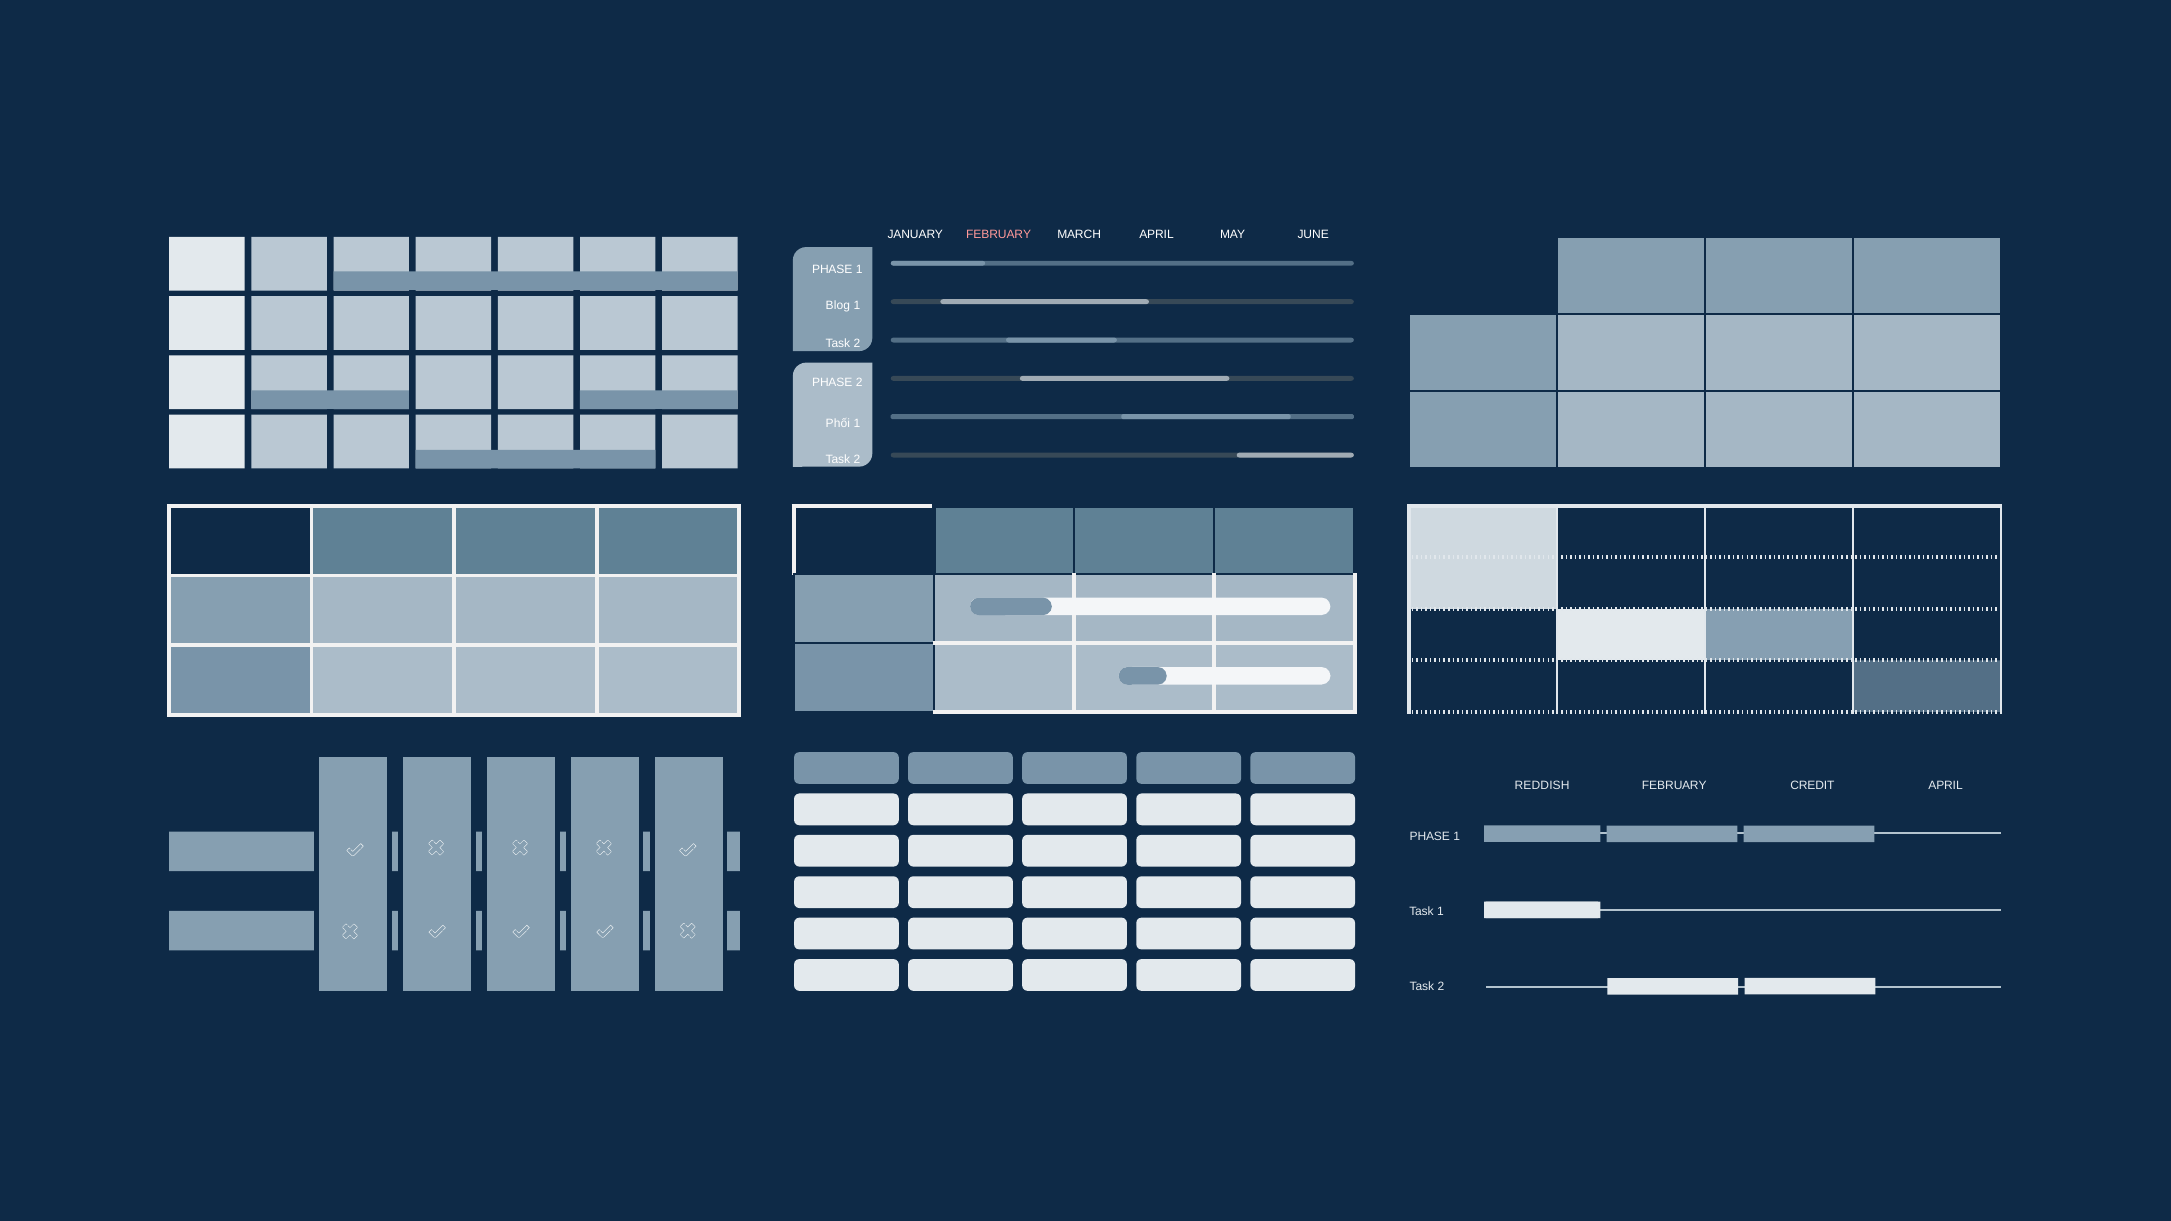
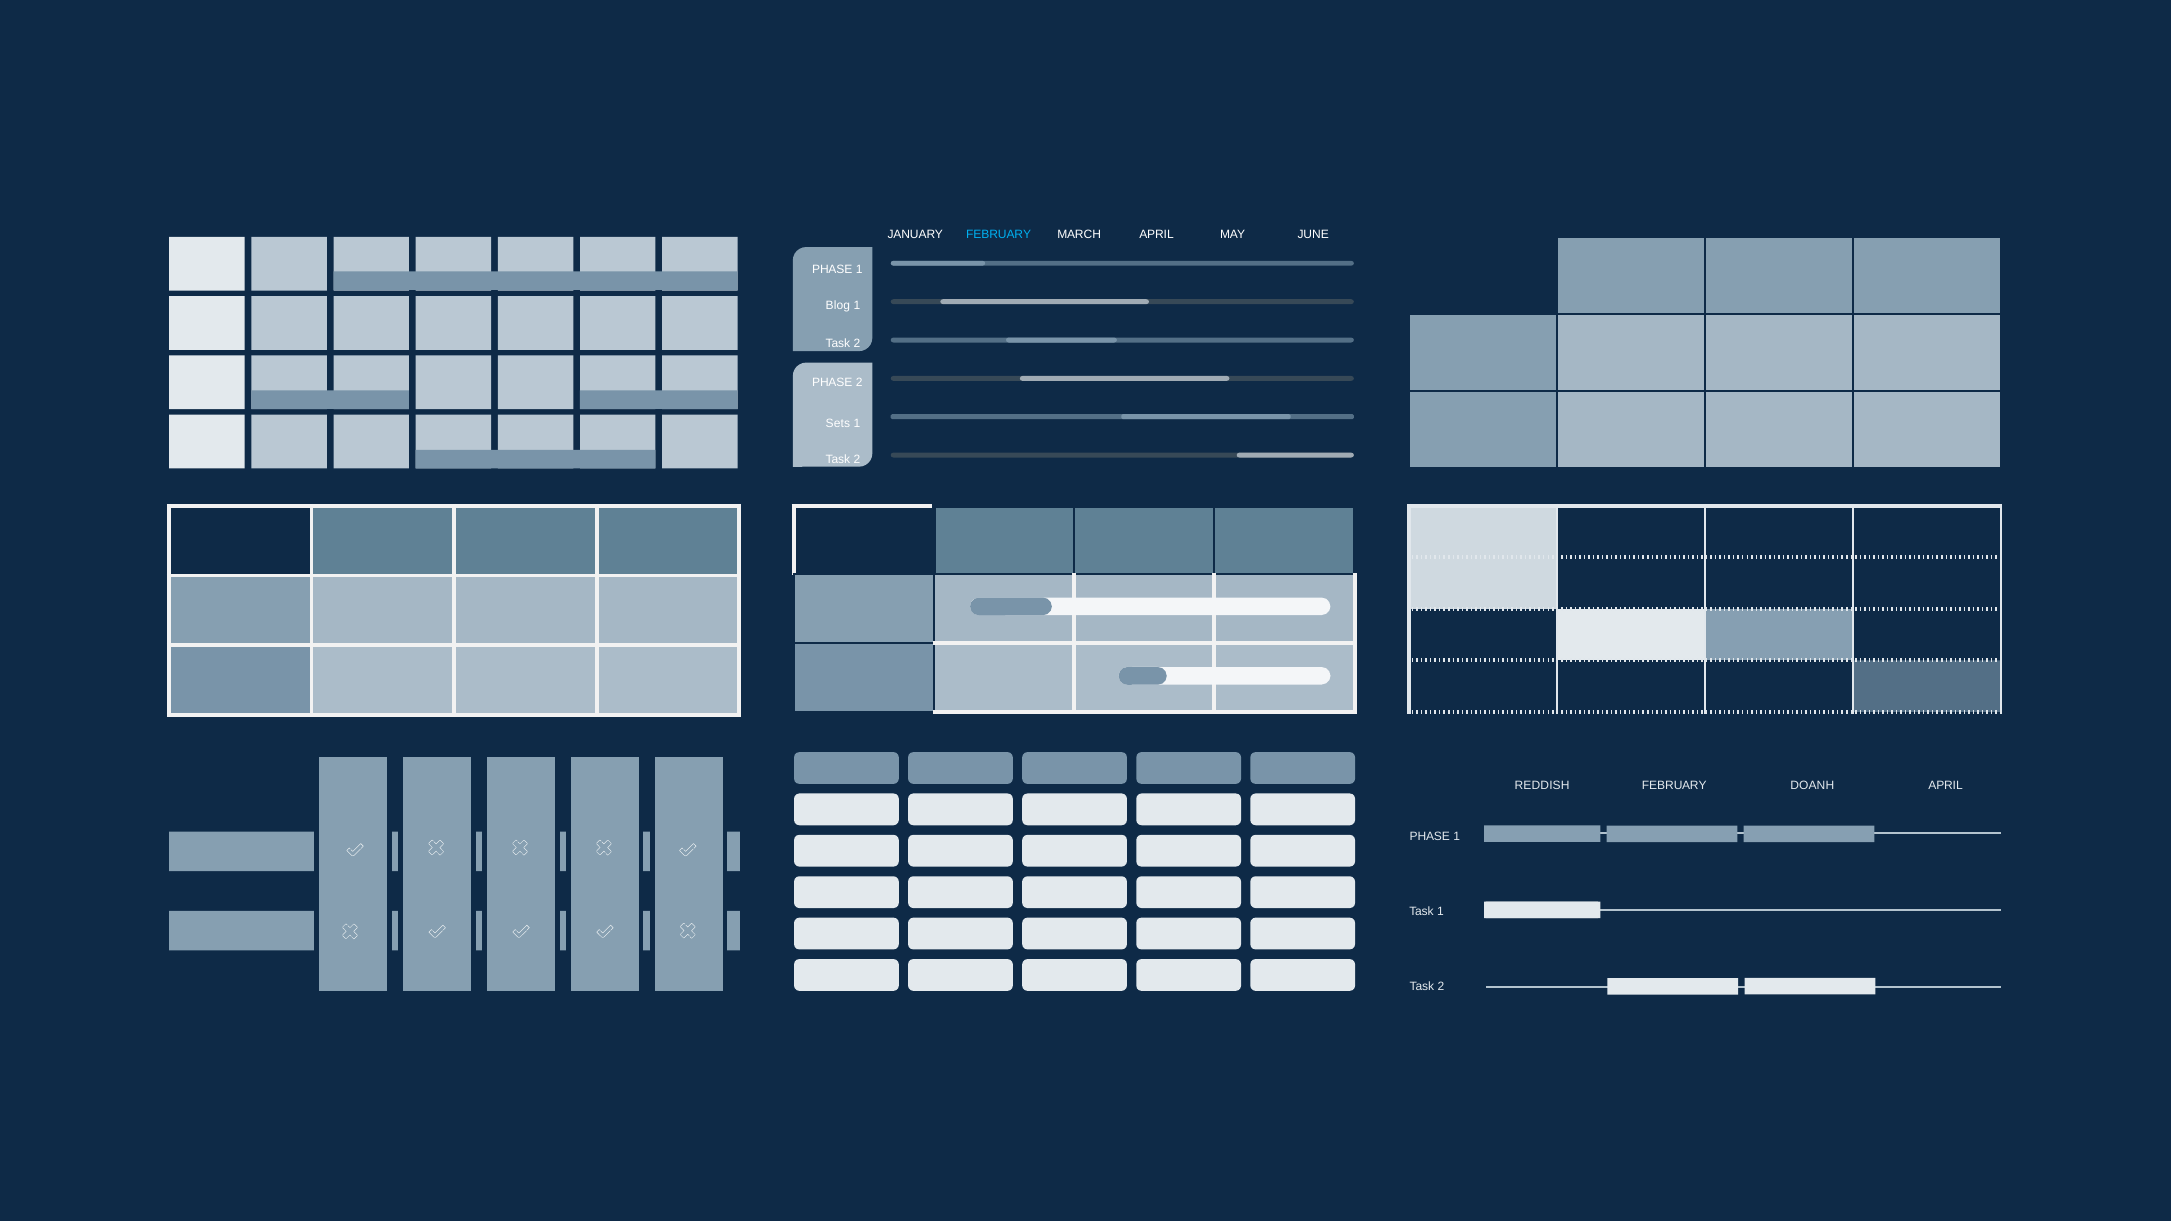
FEBRUARY at (999, 234) colour: pink -> light blue
Phối: Phối -> Sets
CREDIT: CREDIT -> DOANH
